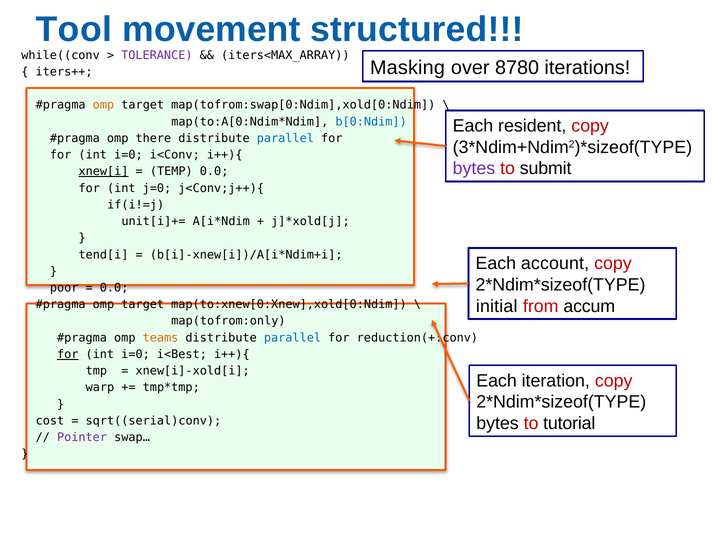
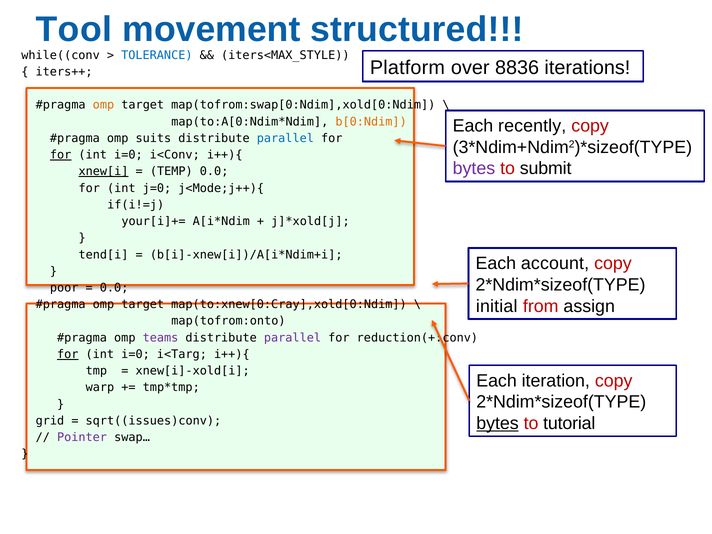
TOLERANCE colour: purple -> blue
iters<MAX_ARRAY: iters<MAX_ARRAY -> iters<MAX_STYLE
Masking: Masking -> Platform
8780: 8780 -> 8836
b[0:Ndim colour: blue -> orange
resident: resident -> recently
there: there -> suits
for at (61, 155) underline: none -> present
j<Conv;j++){: j<Conv;j++){ -> j<Mode;j++){
unit[i]+=: unit[i]+= -> your[i]+=
accum: accum -> assign
map(to:xnew[0:Xnew],xold[0:Ndim: map(to:xnew[0:Xnew],xold[0:Ndim -> map(to:xnew[0:Cray],xold[0:Ndim
map(tofrom:only: map(tofrom:only -> map(tofrom:onto
teams colour: orange -> purple
parallel at (292, 338) colour: blue -> purple
i<Best: i<Best -> i<Targ
bytes at (498, 423) underline: none -> present
cost: cost -> grid
sqrt((serial)conv: sqrt((serial)conv -> sqrt((issues)conv
